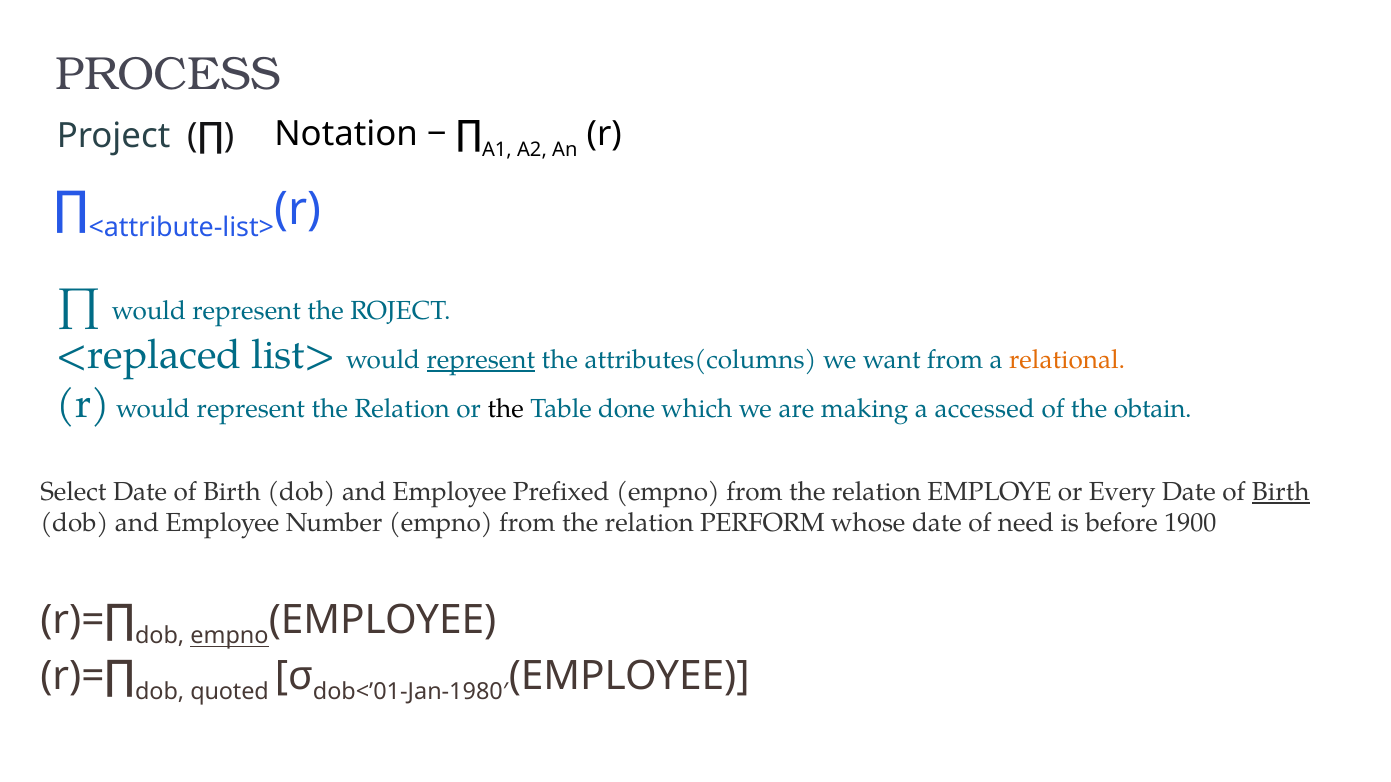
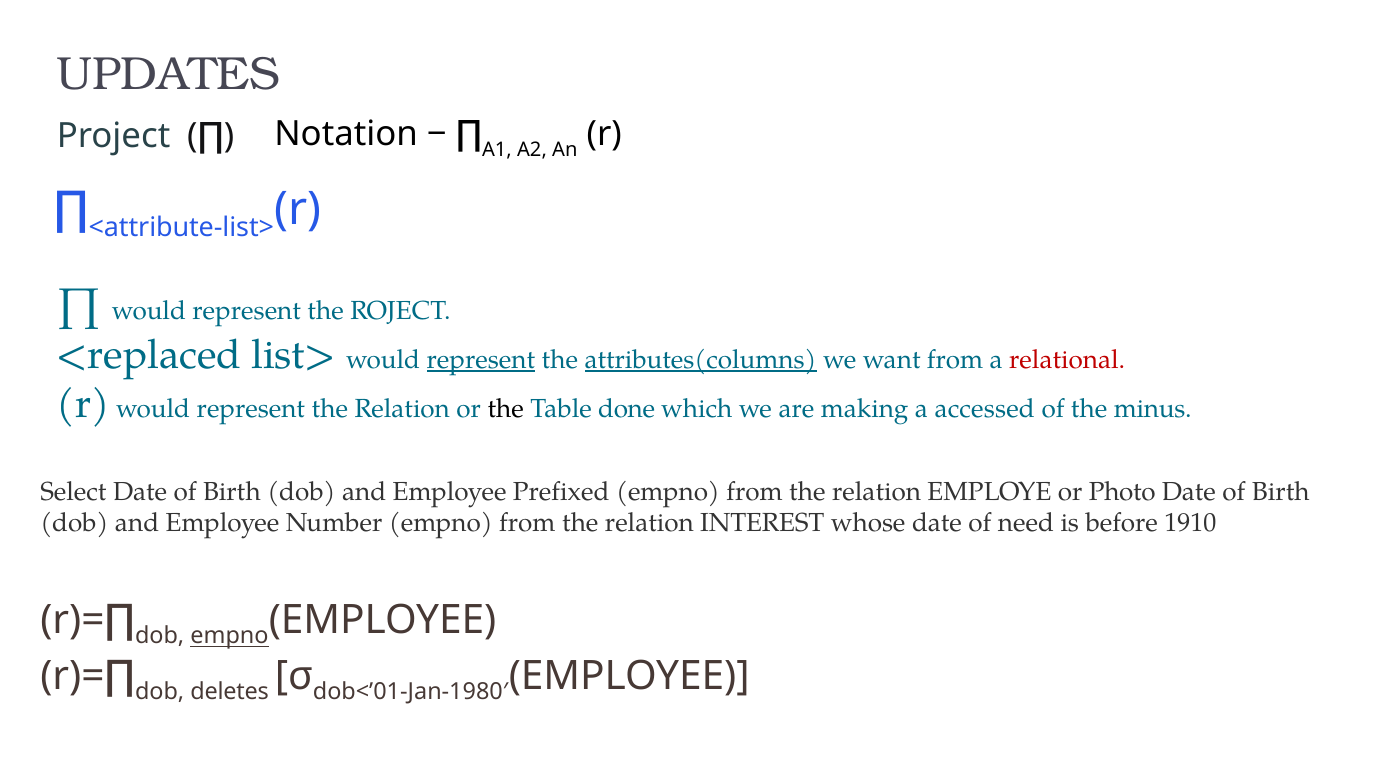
PROCESS: PROCESS -> UPDATES
attributes(columns underline: none -> present
relational colour: orange -> red
obtain: obtain -> minus
Every: Every -> Photo
Birth at (1281, 492) underline: present -> none
PERFORM: PERFORM -> INTEREST
1900: 1900 -> 1910
quoted: quoted -> deletes
